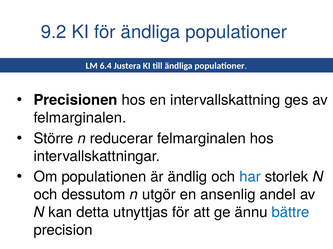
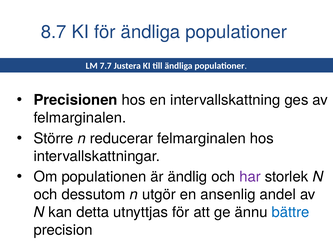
9.2 at (54, 32): 9.2 -> 8.7
6.4: 6.4 -> 7.7
har colour: blue -> purple
